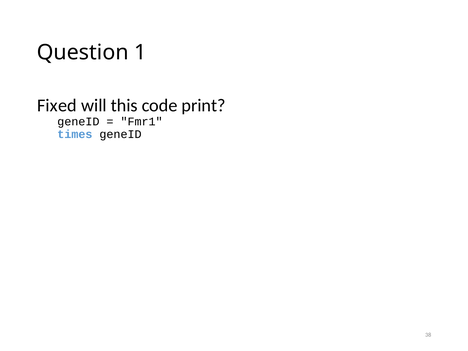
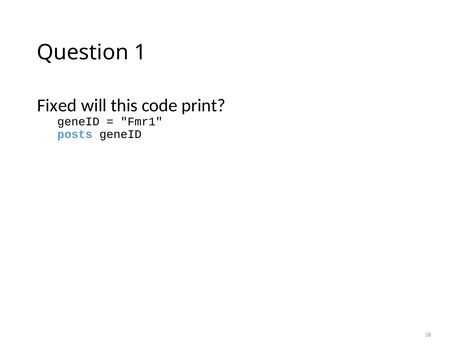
times: times -> posts
